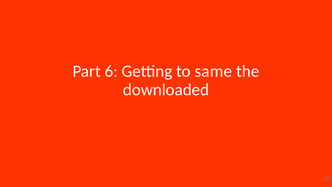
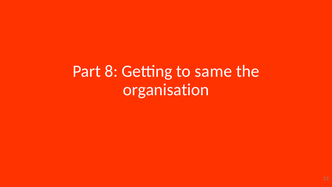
6: 6 -> 8
downloaded: downloaded -> organisation
